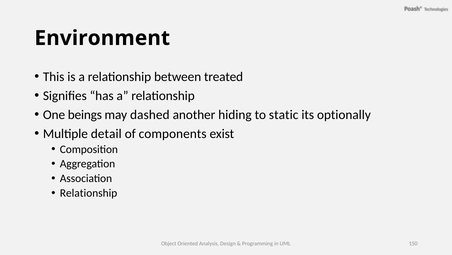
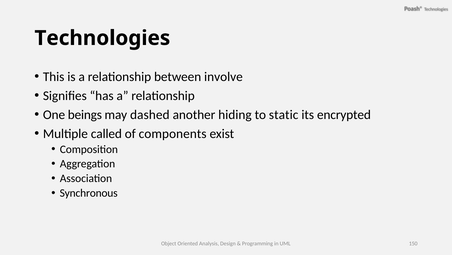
Environment at (102, 38): Environment -> Technologies
treated: treated -> involve
optionally: optionally -> encrypted
detail: detail -> called
Relationship at (89, 193): Relationship -> Synchronous
